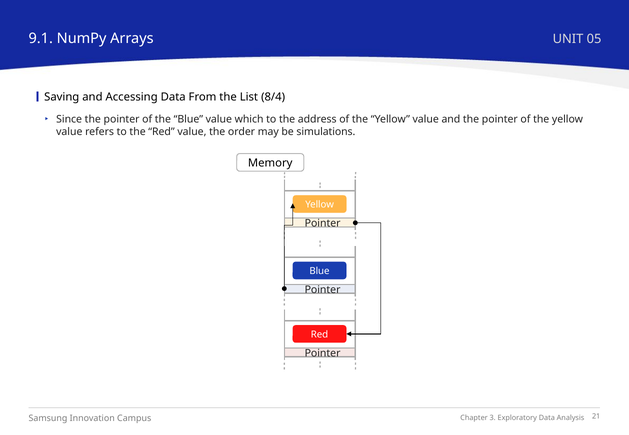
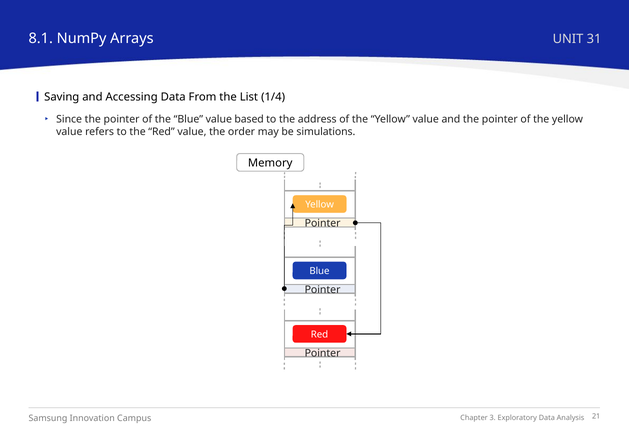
9.1: 9.1 -> 8.1
05: 05 -> 31
8/4: 8/4 -> 1/4
which: which -> based
